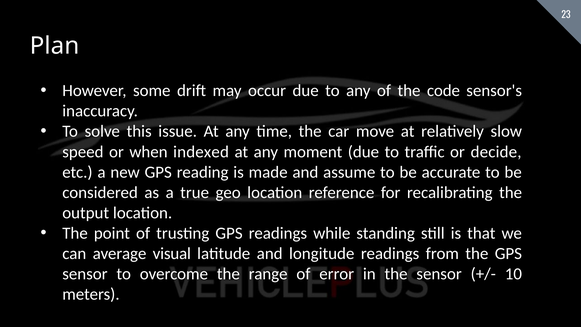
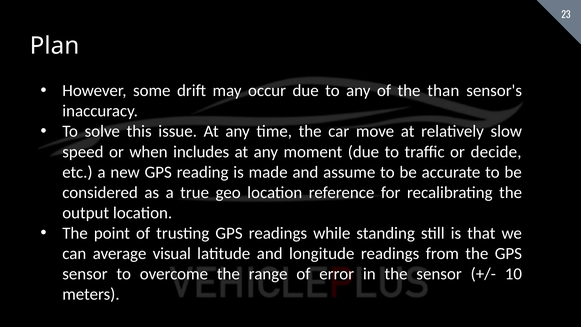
code: code -> than
indexed: indexed -> includes
